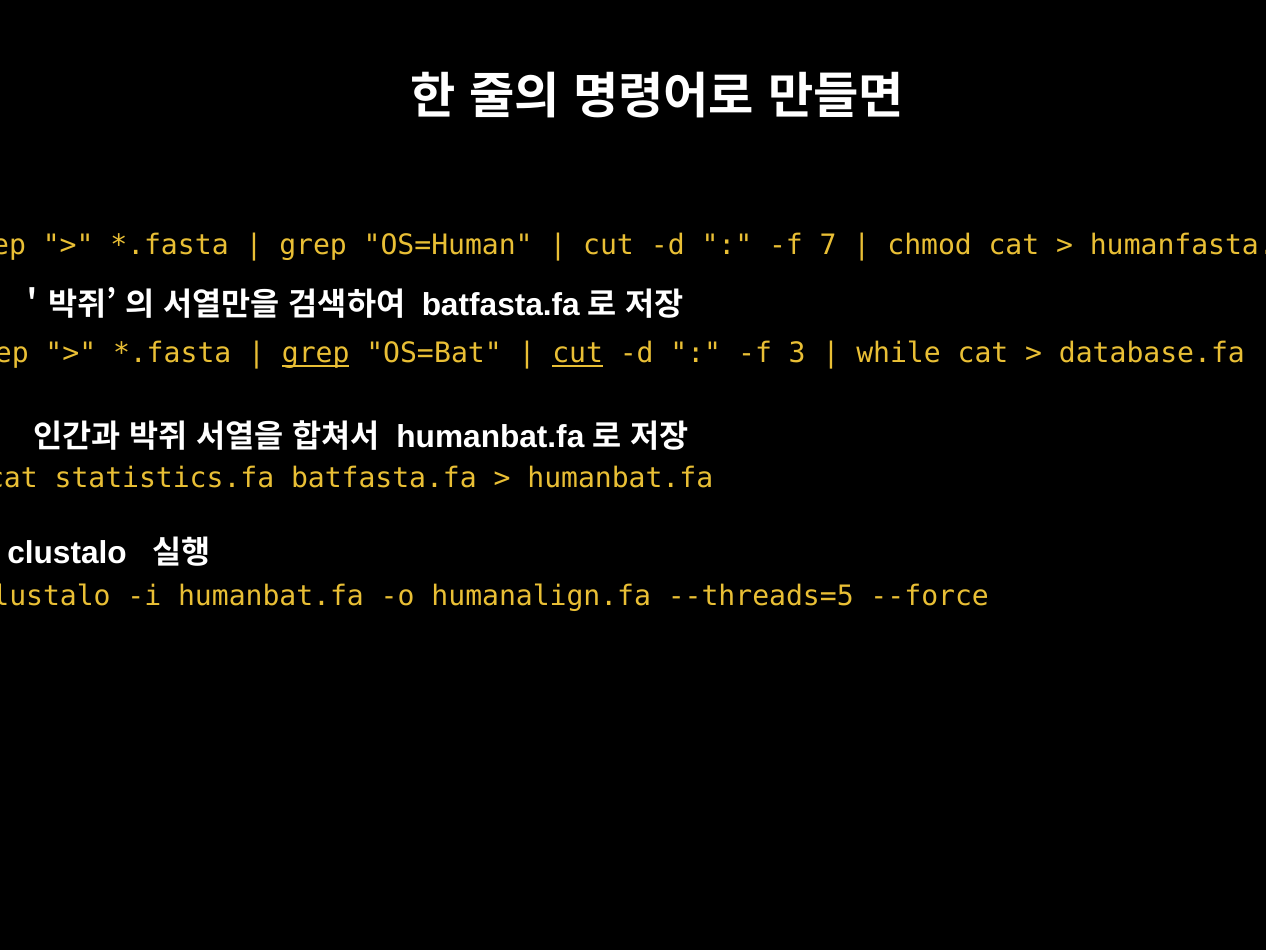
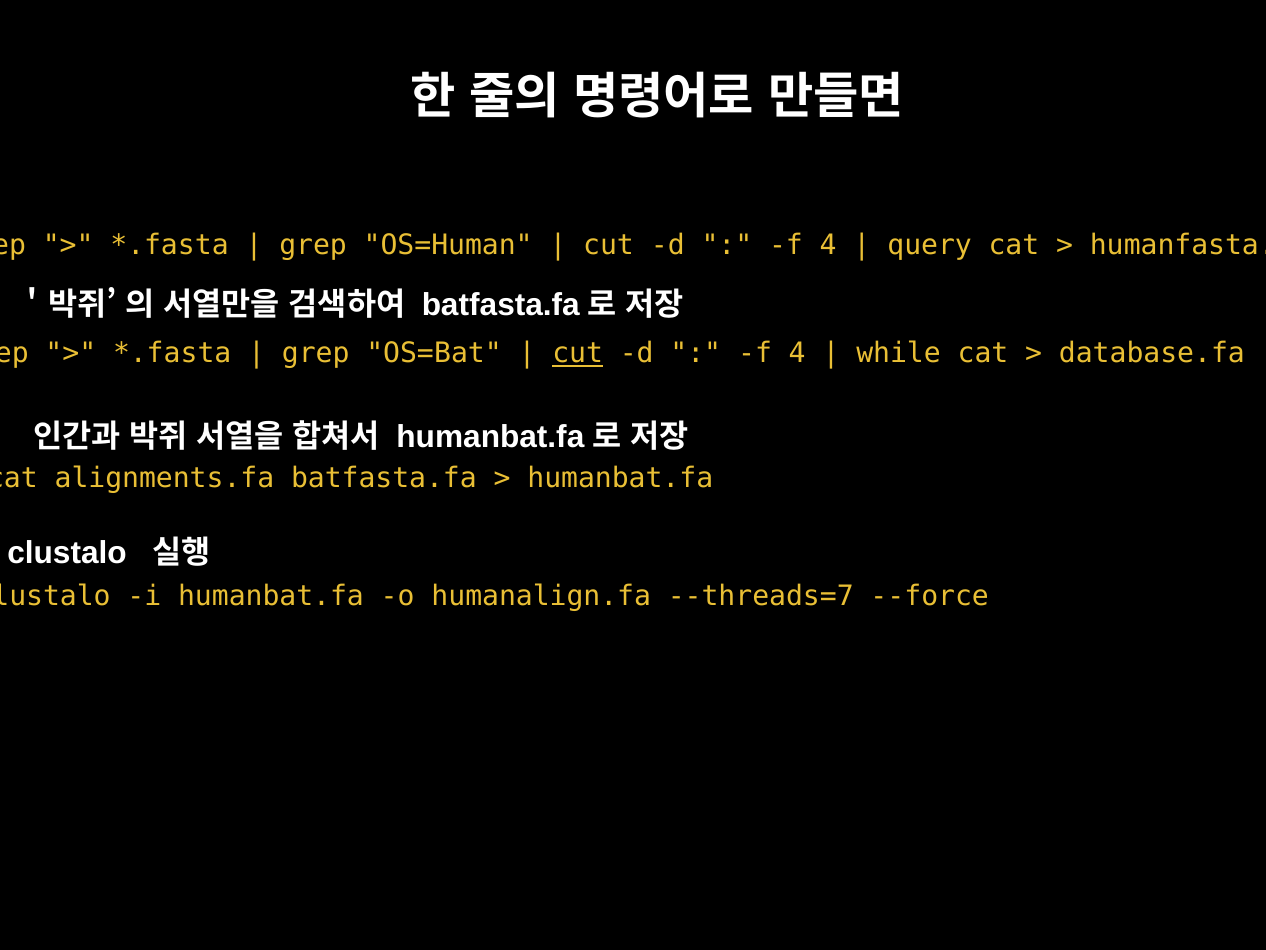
7 at (828, 245): 7 -> 4
chmod: chmod -> query
grep at (316, 353) underline: present -> none
3 at (797, 353): 3 -> 4
statistics.fa: statistics.fa -> alignments.fa
--threads=5: --threads=5 -> --threads=7
